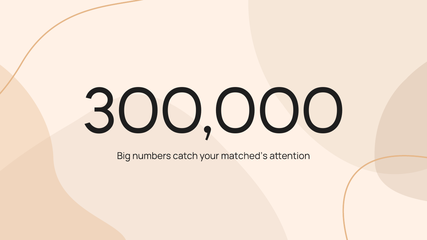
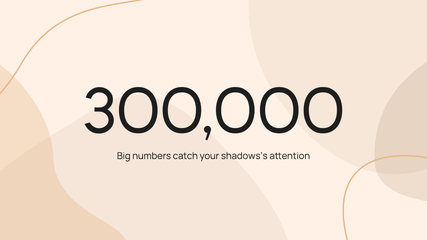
matched’s: matched’s -> shadows’s
